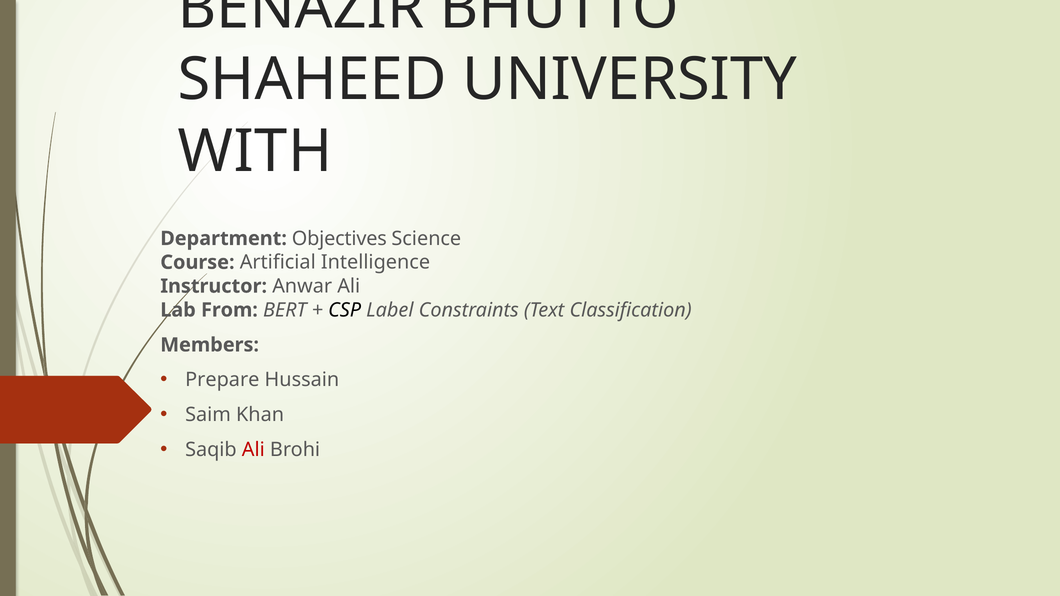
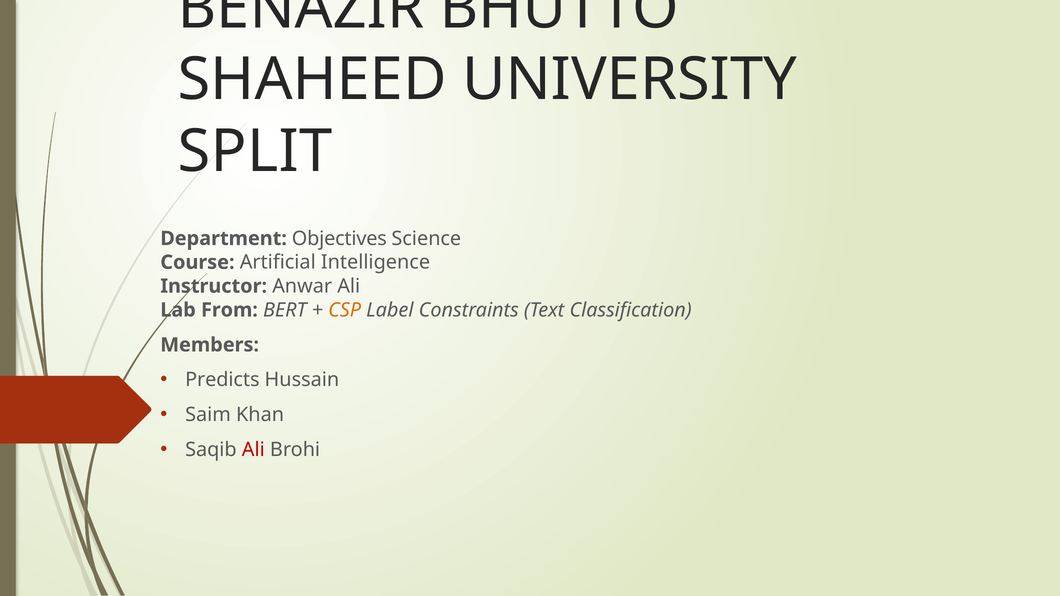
WITH: WITH -> SPLIT
CSP colour: black -> orange
Prepare: Prepare -> Predicts
